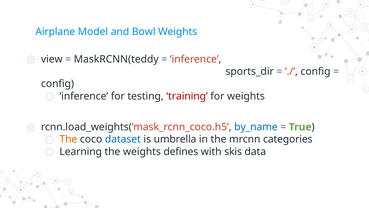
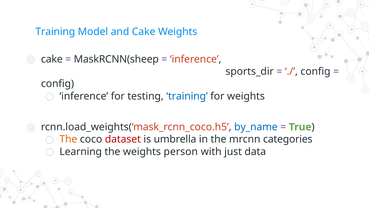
Airplane at (55, 32): Airplane -> Training
and Bowl: Bowl -> Cake
view at (52, 59): view -> cake
MaskRCNN(teddy: MaskRCNN(teddy -> MaskRCNN(sheep
training at (187, 96) colour: red -> blue
dataset colour: blue -> red
defines: defines -> person
skis: skis -> just
